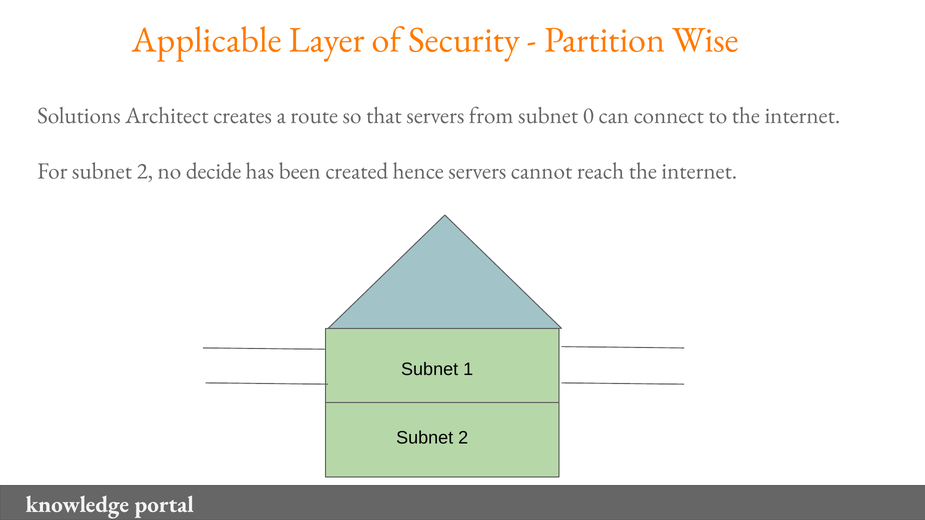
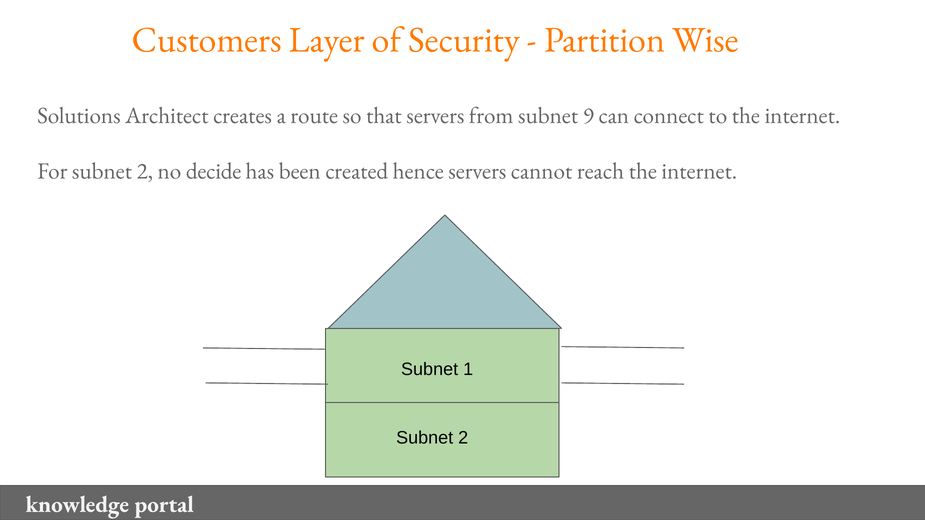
Applicable: Applicable -> Customers
0: 0 -> 9
